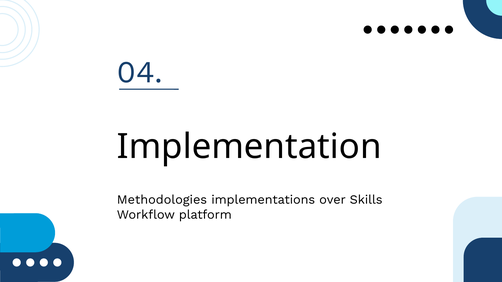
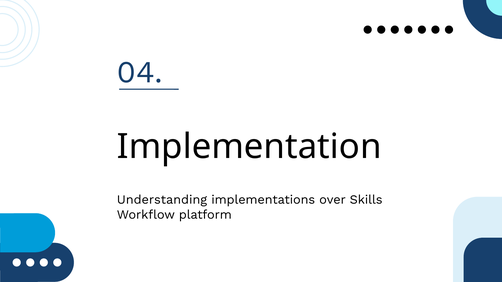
Methodologies: Methodologies -> Understanding
